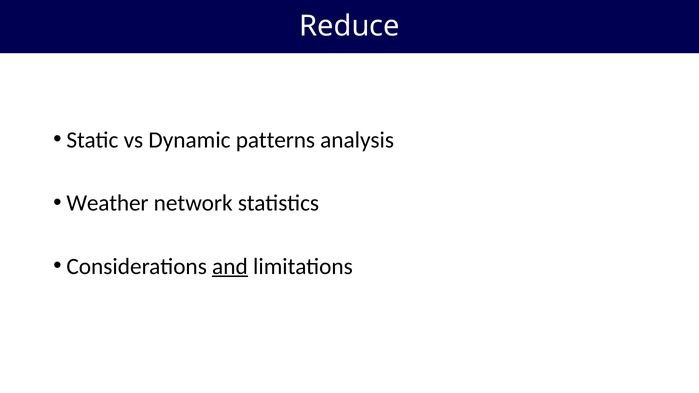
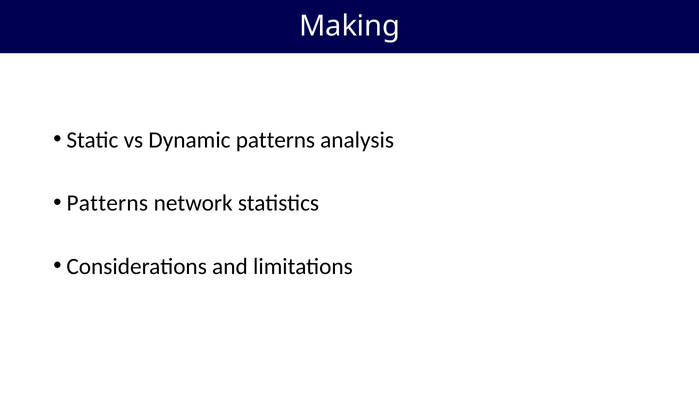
Reduce: Reduce -> Making
Weather at (107, 203): Weather -> Patterns
and underline: present -> none
